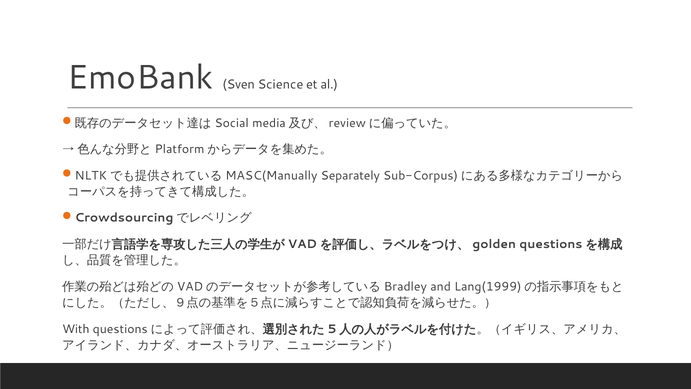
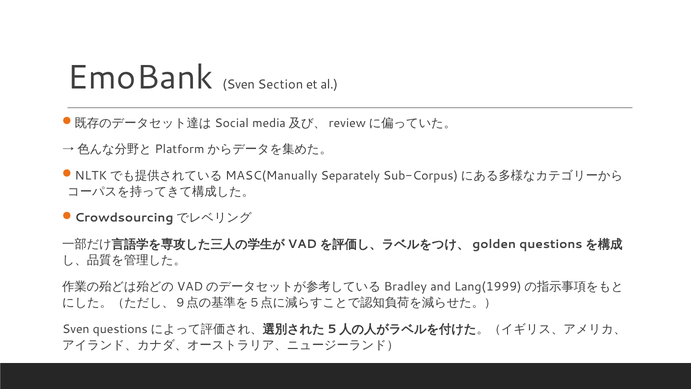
Science: Science -> Section
With at (76, 329): With -> Sven
